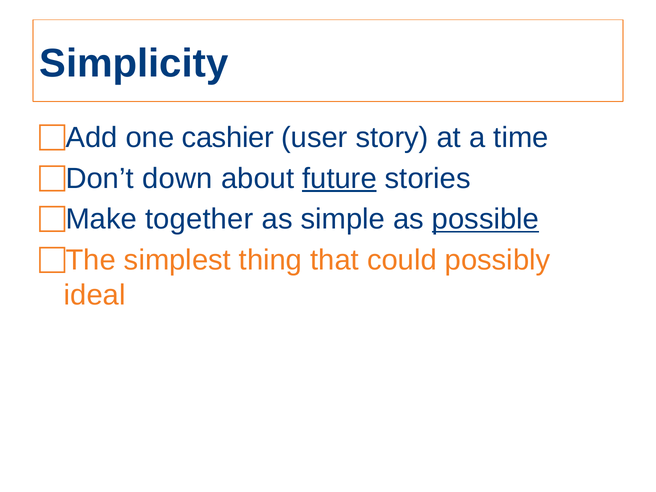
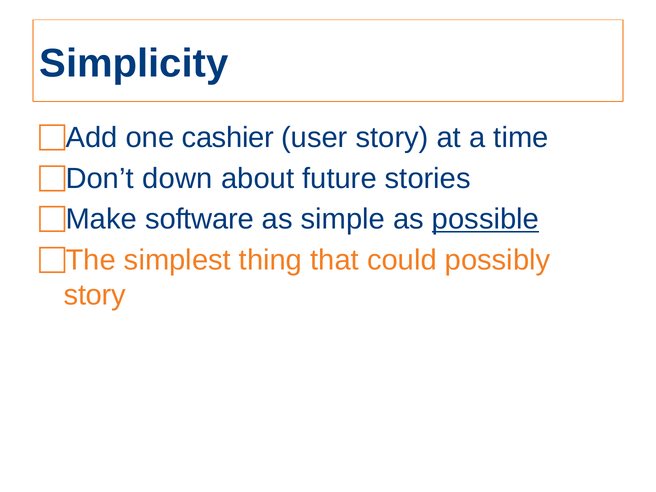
future underline: present -> none
together: together -> software
ideal at (95, 295): ideal -> story
